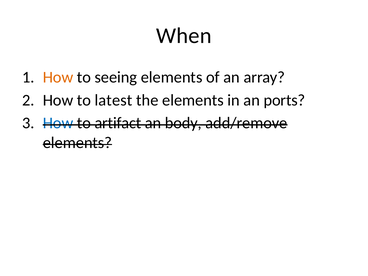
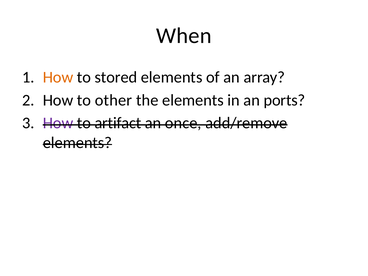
seeing: seeing -> stored
latest: latest -> other
How at (58, 123) colour: blue -> purple
body: body -> once
